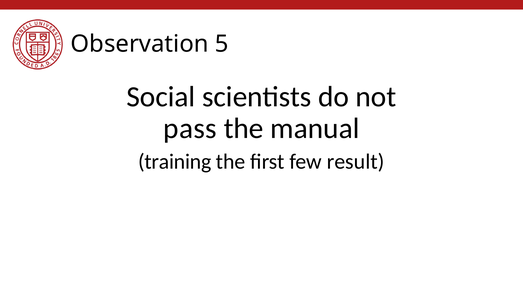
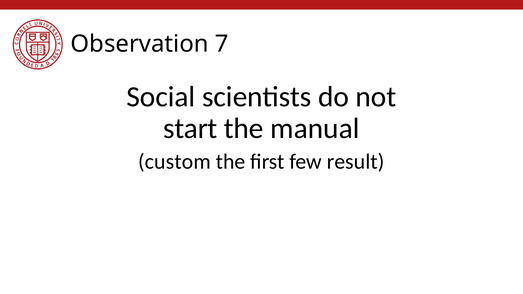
5: 5 -> 7
pass: pass -> start
training: training -> custom
